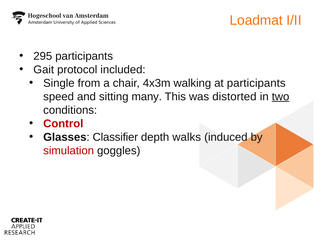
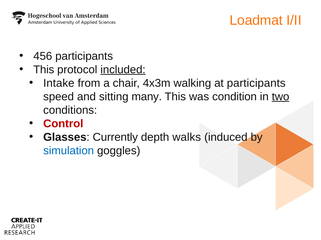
295: 295 -> 456
Gait at (44, 70): Gait -> This
included underline: none -> present
Single: Single -> Intake
distorted: distorted -> condition
Classifier: Classifier -> Currently
simulation colour: red -> blue
